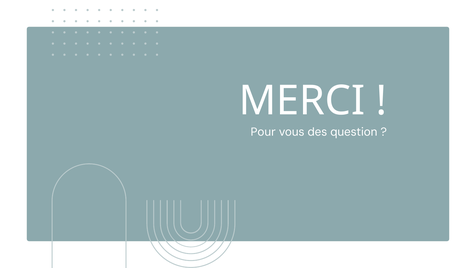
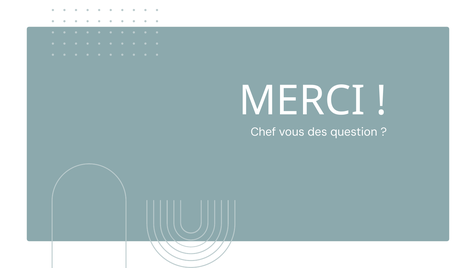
Pour: Pour -> Chef
